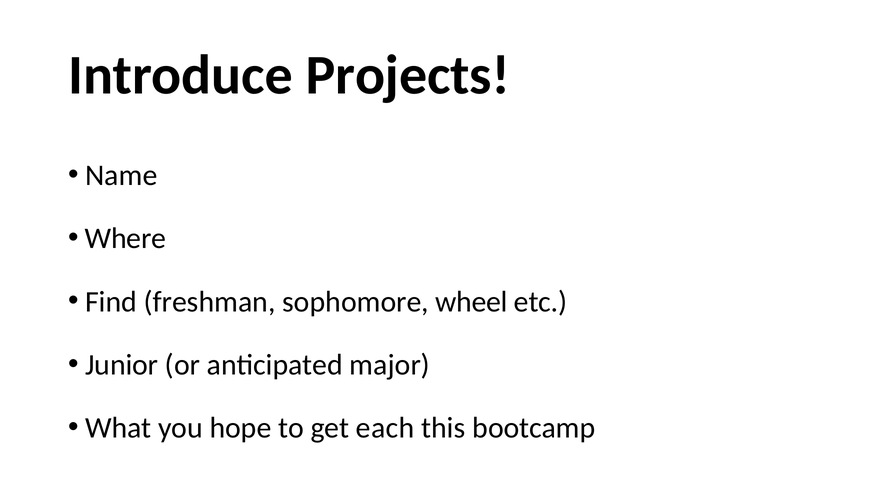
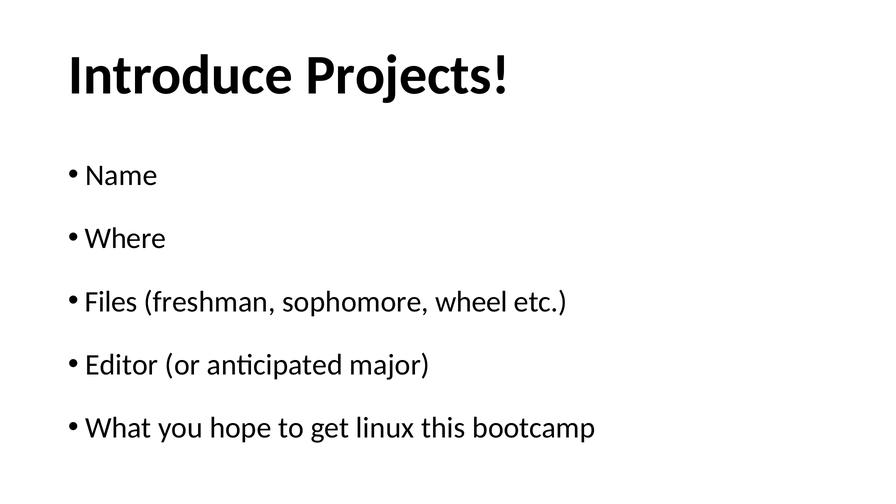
Find: Find -> Files
Junior: Junior -> Editor
each: each -> linux
